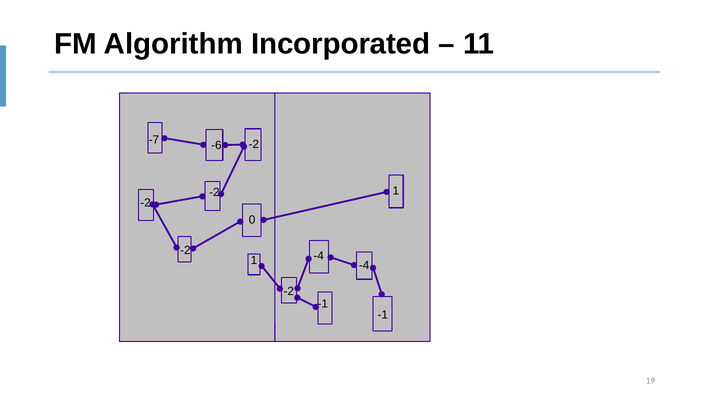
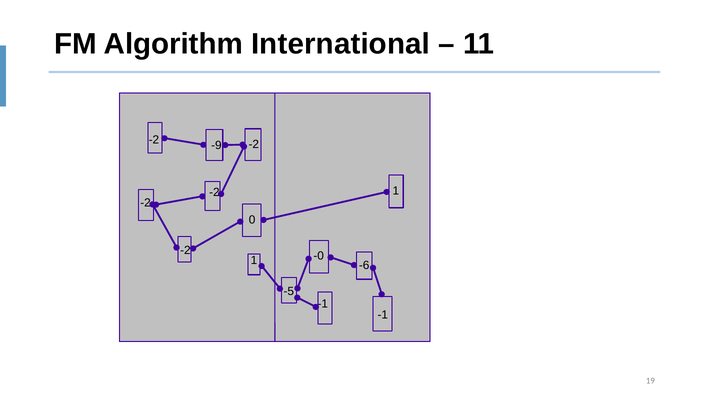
Incorporated: Incorporated -> International
-7 at (154, 140): -7 -> -2
-6: -6 -> -9
-4 at (319, 256): -4 -> -0
-4 at (364, 265): -4 -> -6
-2 at (289, 291): -2 -> -5
